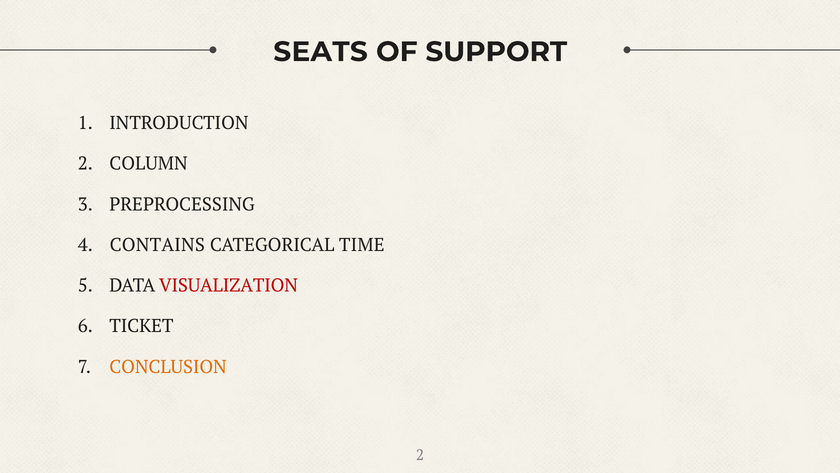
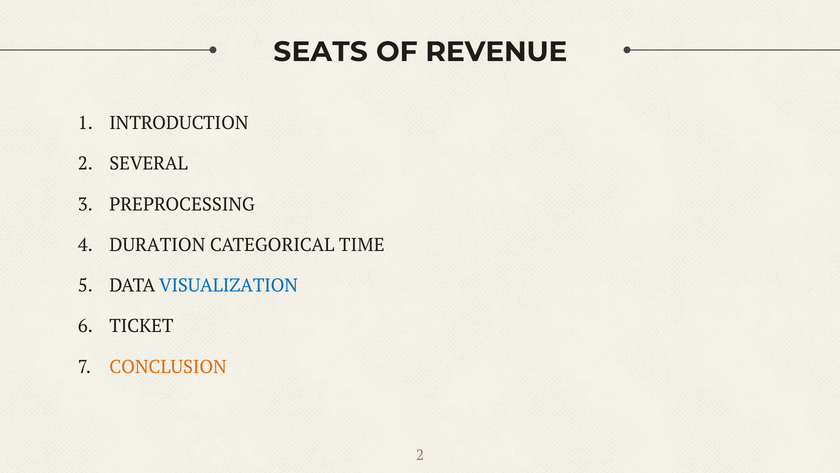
SUPPORT: SUPPORT -> REVENUE
COLUMN: COLUMN -> SEVERAL
CONTAINS: CONTAINS -> DURATION
VISUALIZATION colour: red -> blue
